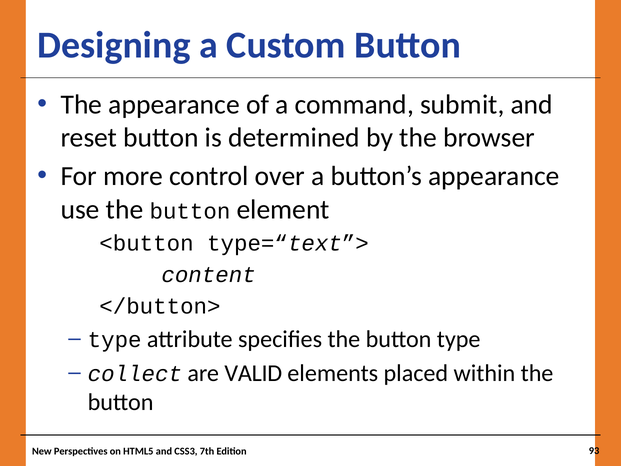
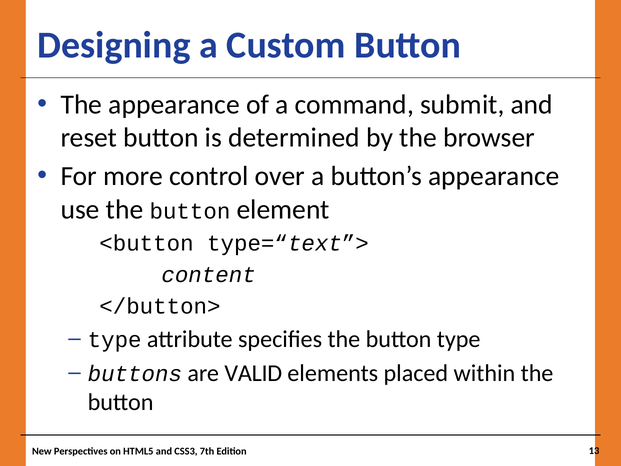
collect: collect -> buttons
93: 93 -> 13
